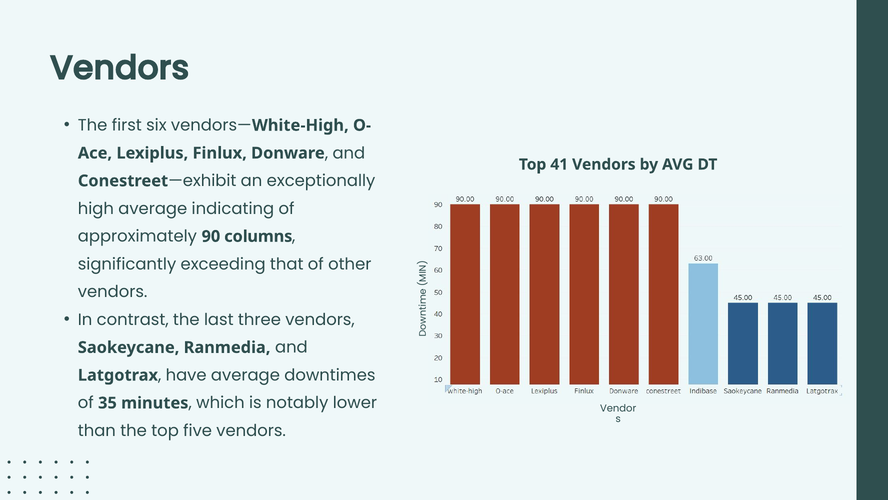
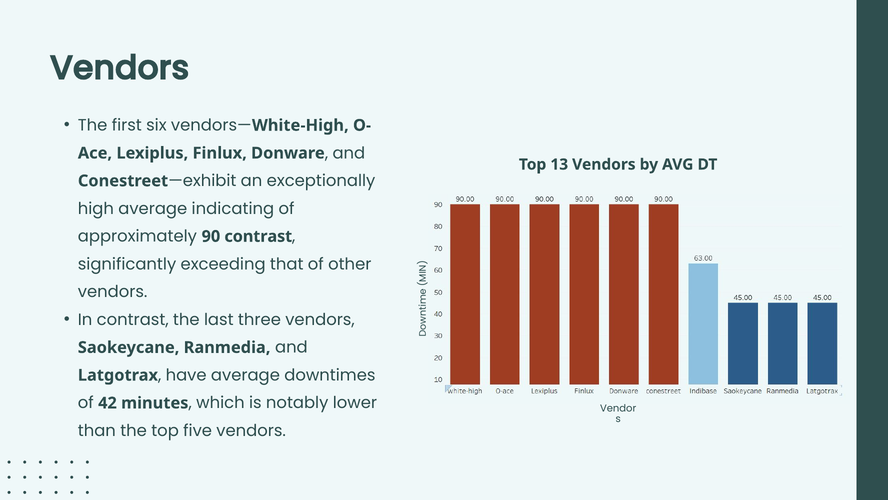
41: 41 -> 13
90 columns: columns -> contrast
35: 35 -> 42
